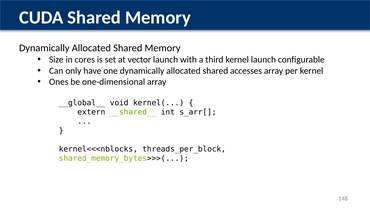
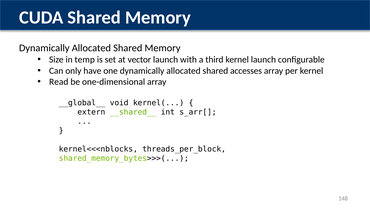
cores: cores -> temp
Ones: Ones -> Read
